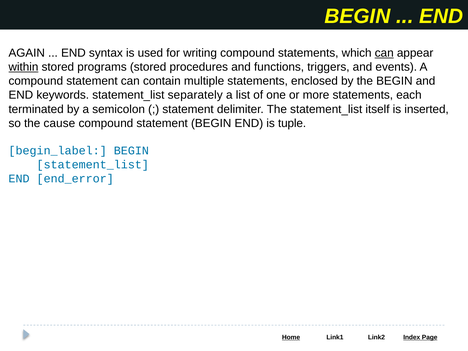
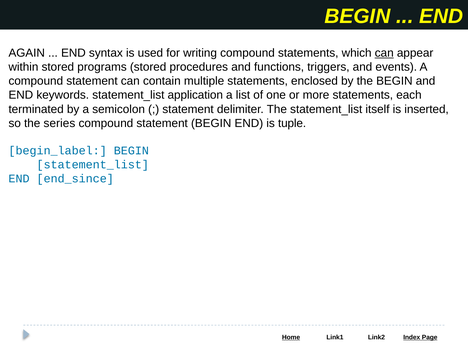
within underline: present -> none
separately: separately -> application
cause: cause -> series
end_error: end_error -> end_since
